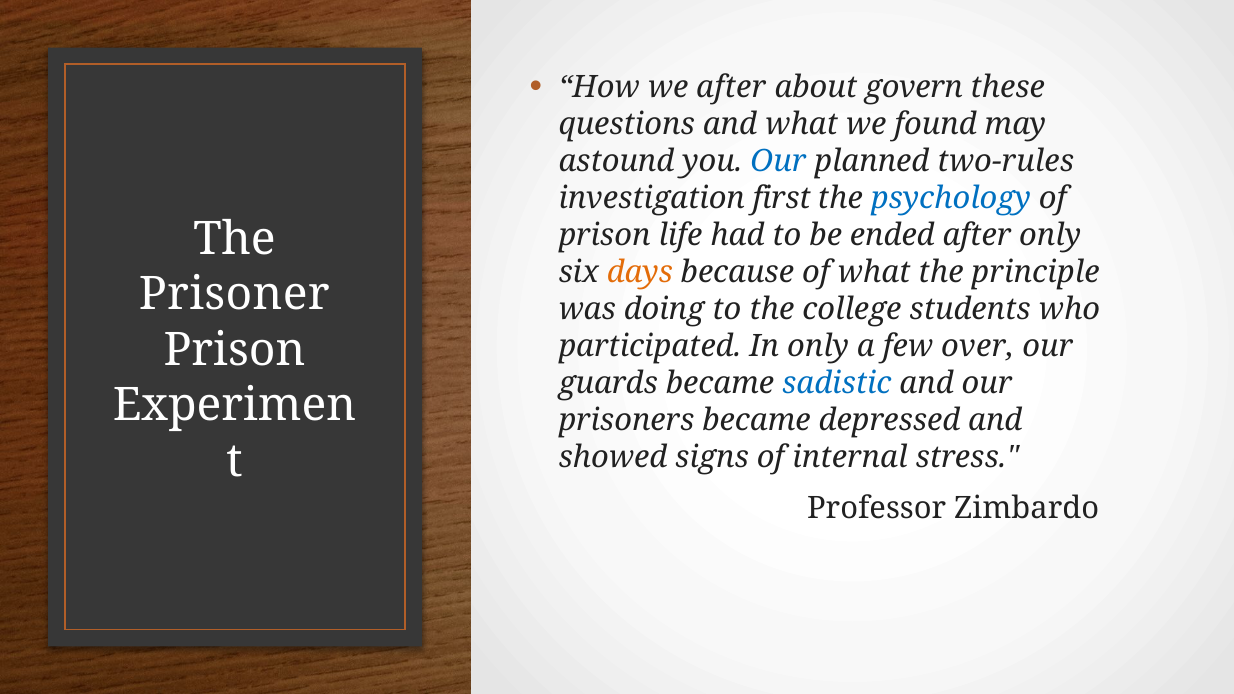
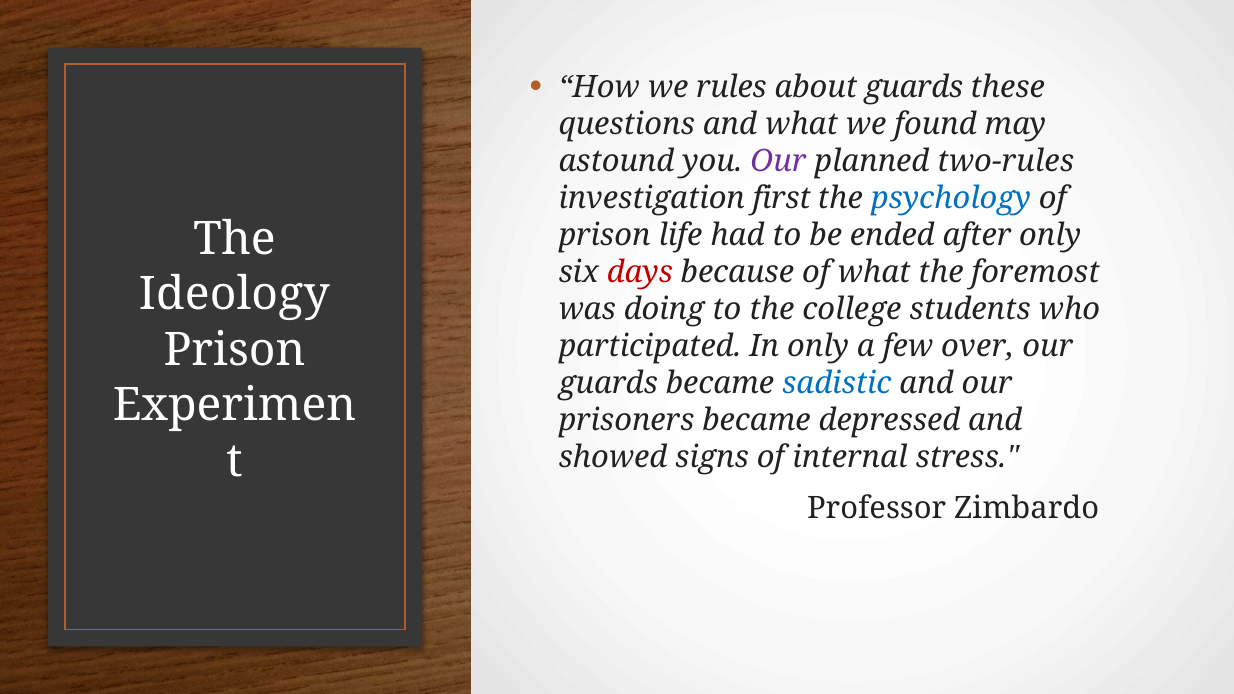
we after: after -> rules
about govern: govern -> guards
Our at (778, 161) colour: blue -> purple
days colour: orange -> red
principle: principle -> foremost
Prisoner: Prisoner -> Ideology
